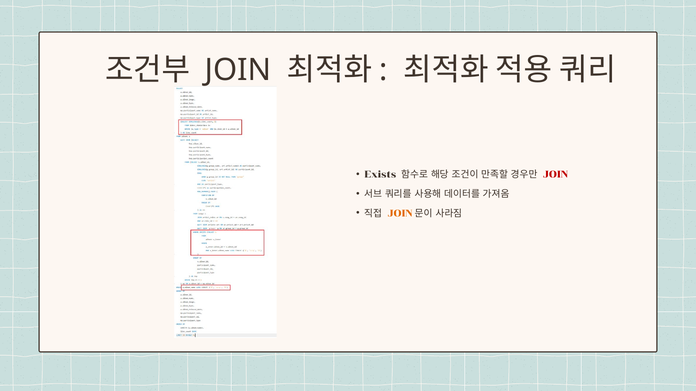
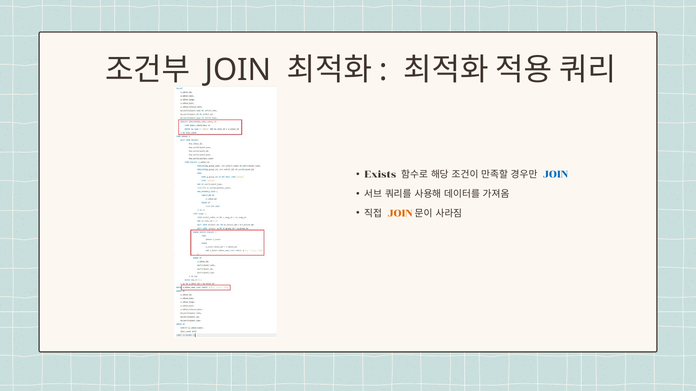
JOIN at (555, 175) colour: red -> blue
